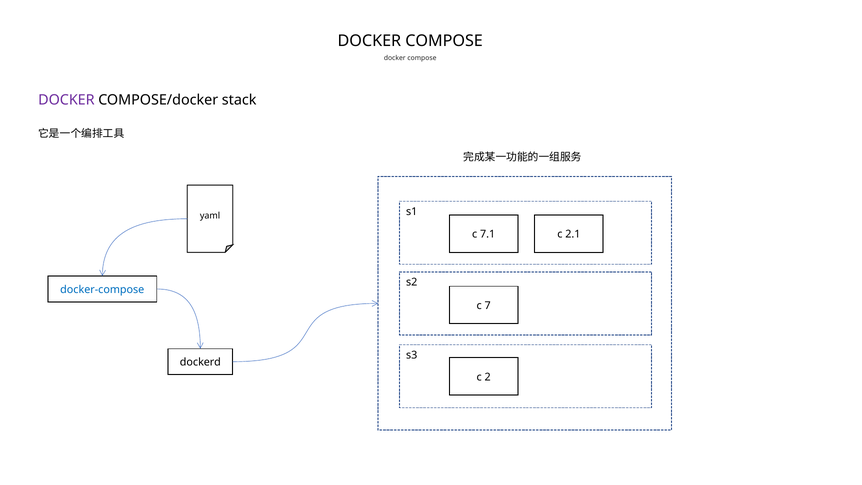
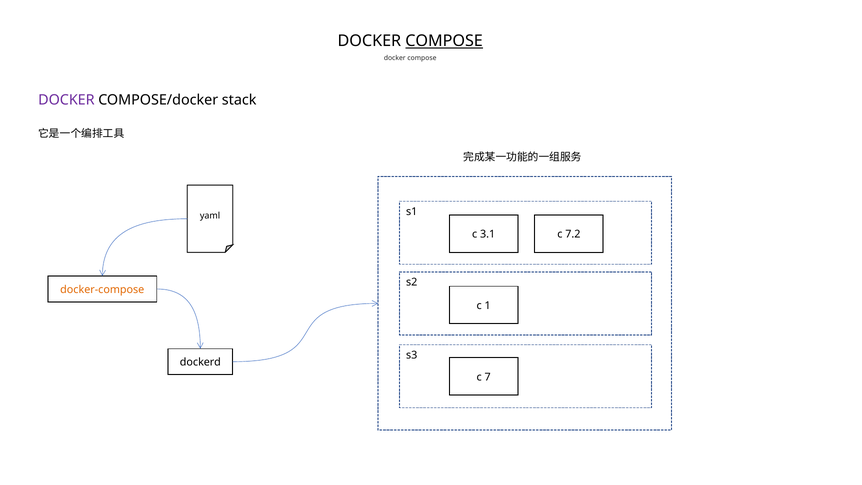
COMPOSE at (444, 41) underline: none -> present
7.1: 7.1 -> 3.1
2.1: 2.1 -> 7.2
docker-compose colour: blue -> orange
7: 7 -> 1
2: 2 -> 7
